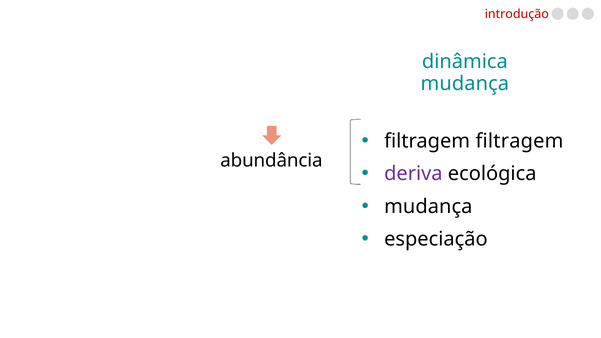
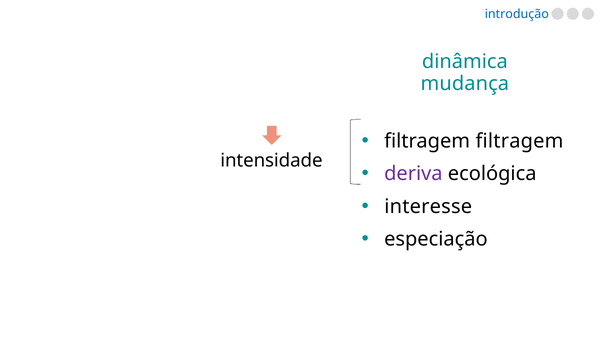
introdução colour: red -> blue
abundância: abundância -> intensidade
mudança at (428, 206): mudança -> interesse
